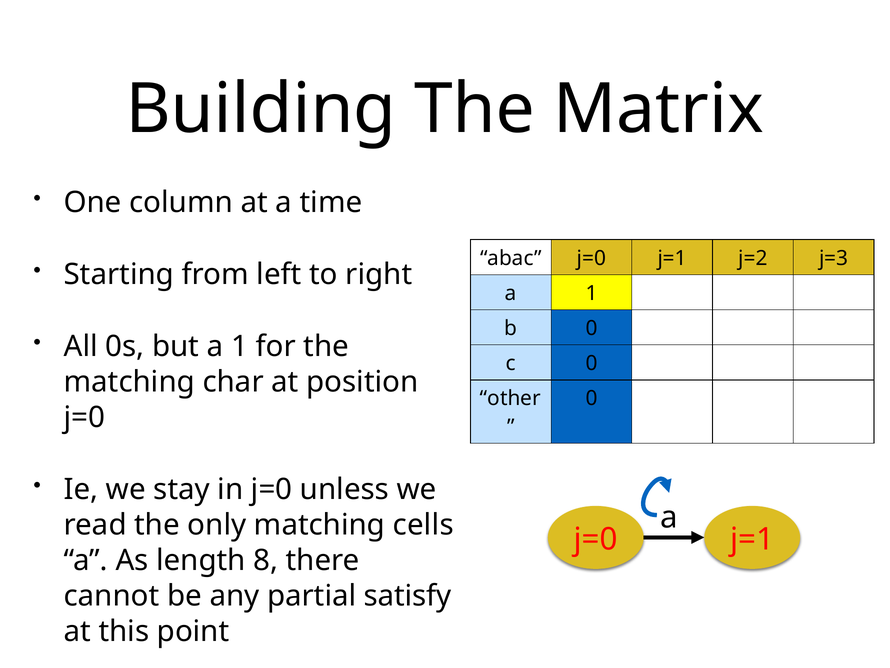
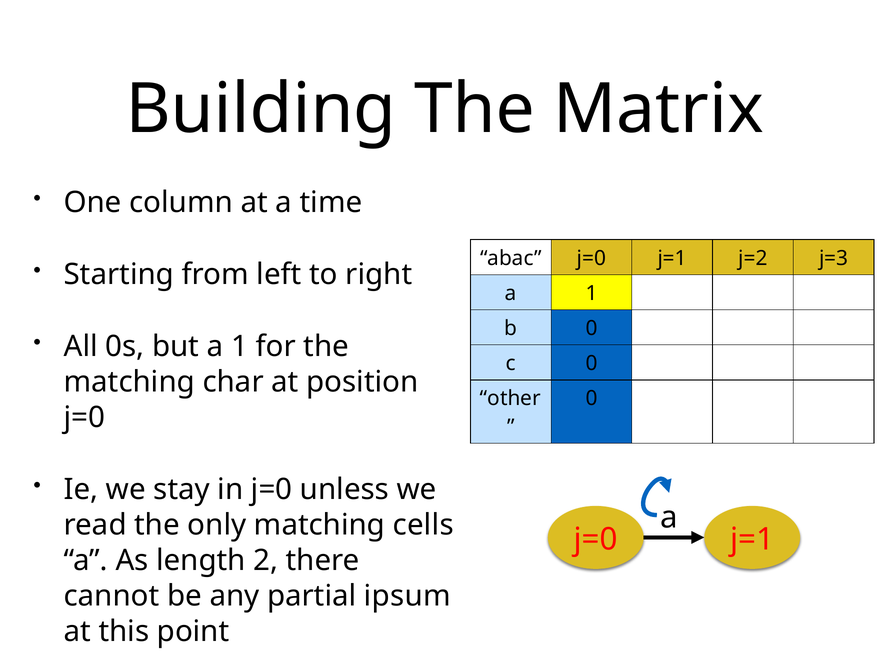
8: 8 -> 2
satisfy: satisfy -> ipsum
